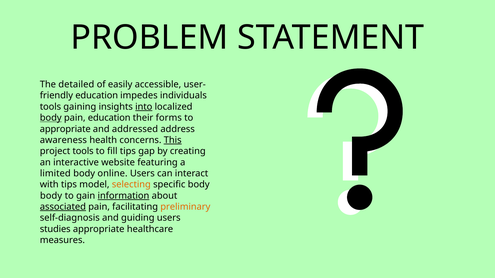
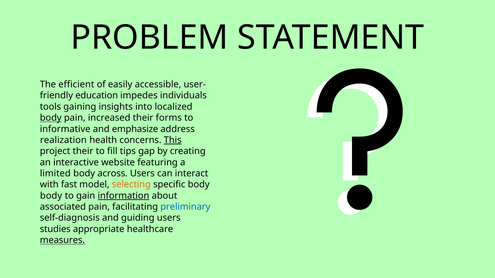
detailed: detailed -> efficient
into underline: present -> none
pain education: education -> increased
appropriate at (65, 129): appropriate -> informative
addressed: addressed -> emphasize
awareness: awareness -> realization
project tools: tools -> their
online: online -> across
with tips: tips -> fast
associated underline: present -> none
preliminary colour: orange -> blue
measures underline: none -> present
